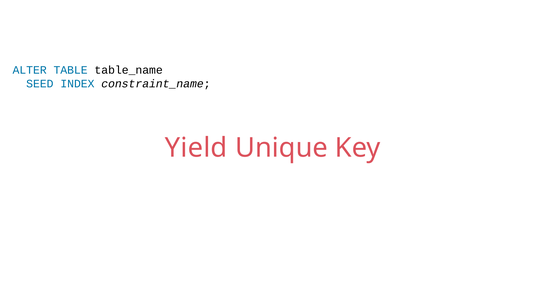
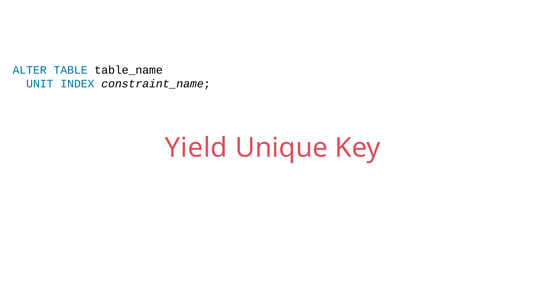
SEED: SEED -> UNIT
